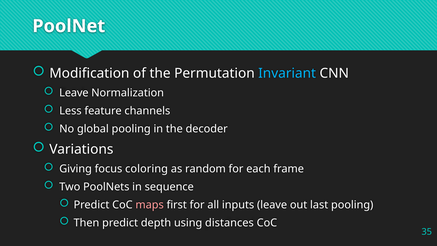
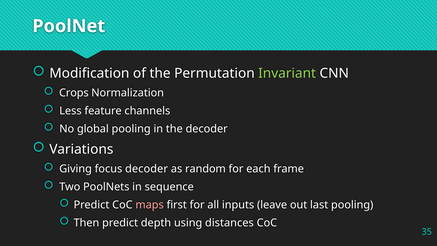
Invariant colour: light blue -> light green
Leave at (74, 93): Leave -> Crops
focus coloring: coloring -> decoder
